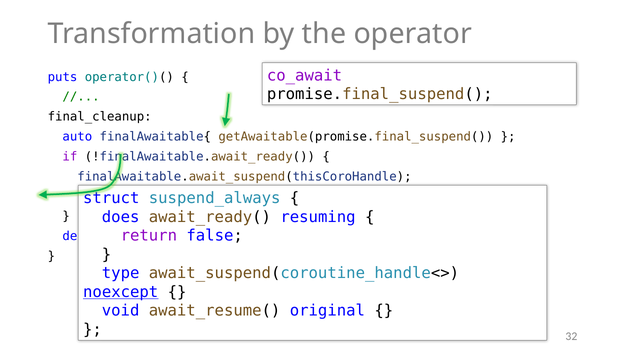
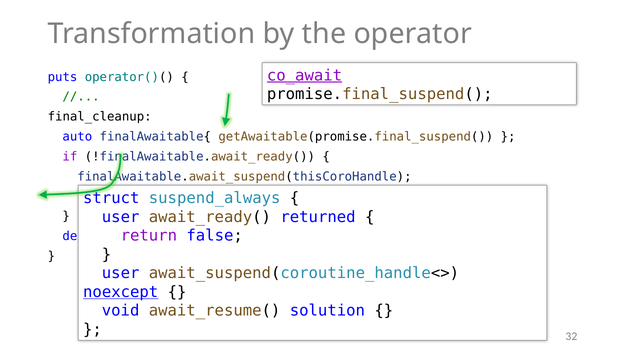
co_await underline: none -> present
does at (121, 217): does -> user
resuming: resuming -> returned
type at (121, 273): type -> user
original: original -> solution
